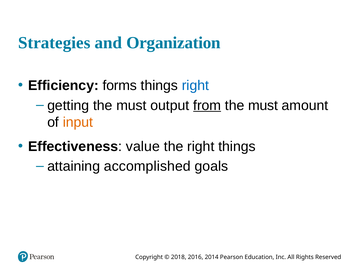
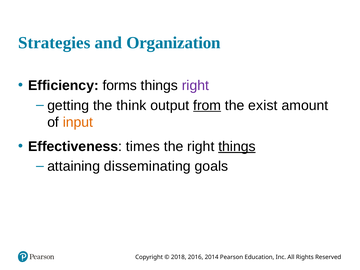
right at (195, 86) colour: blue -> purple
getting the must: must -> think
must at (263, 105): must -> exist
value: value -> times
things at (237, 147) underline: none -> present
accomplished: accomplished -> disseminating
